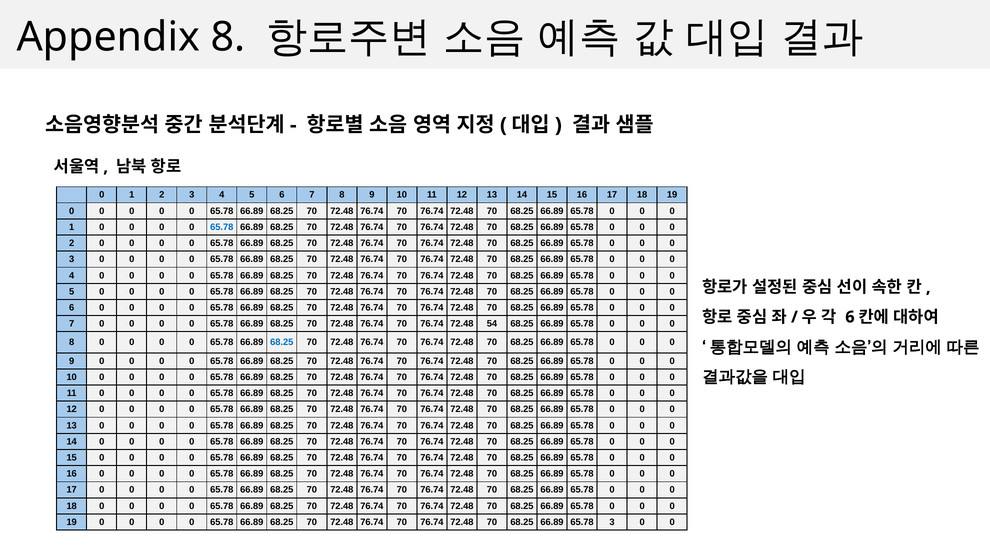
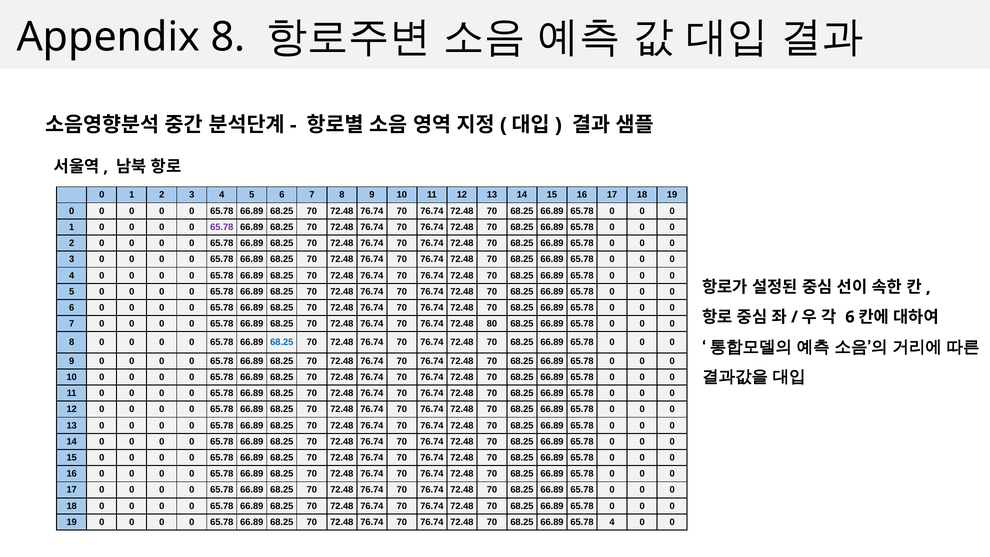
65.78 at (222, 227) colour: blue -> purple
54: 54 -> 80
65.78 3: 3 -> 4
